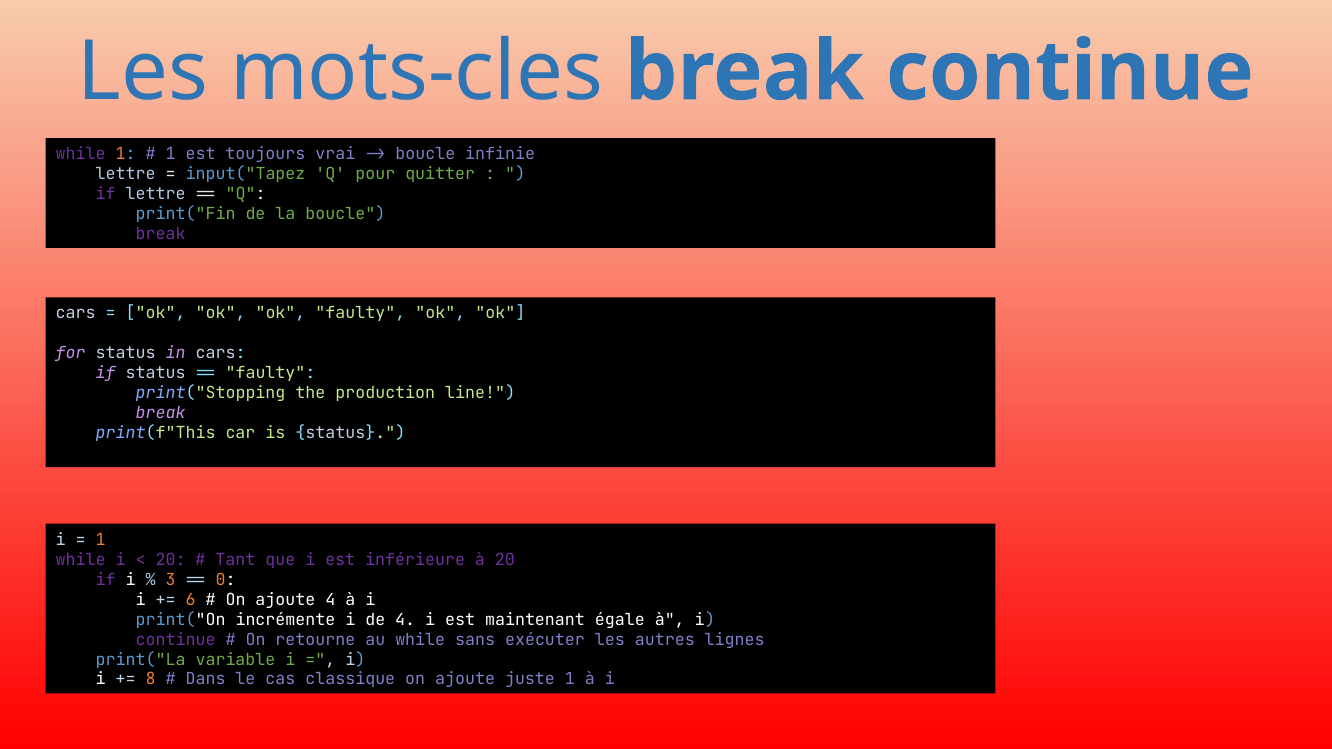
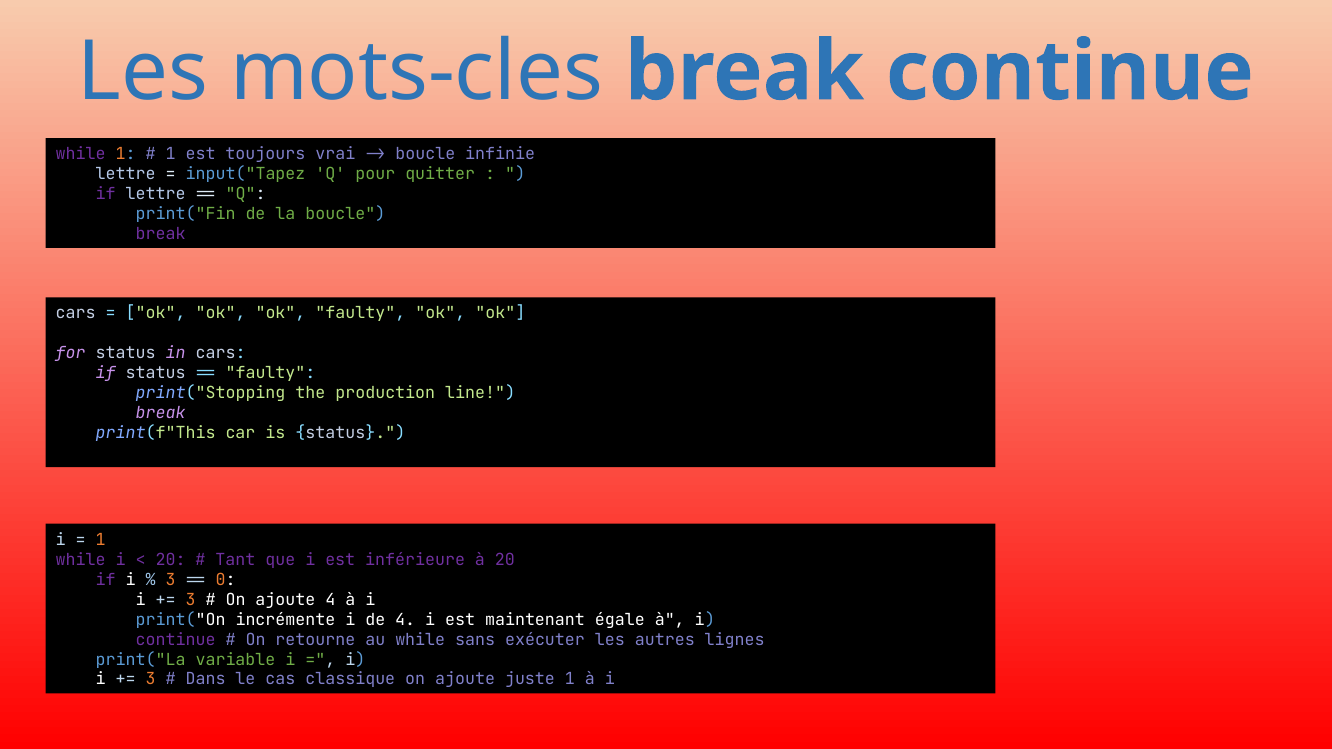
6 at (191, 600): 6 -> 3
8 at (151, 680): 8 -> 3
